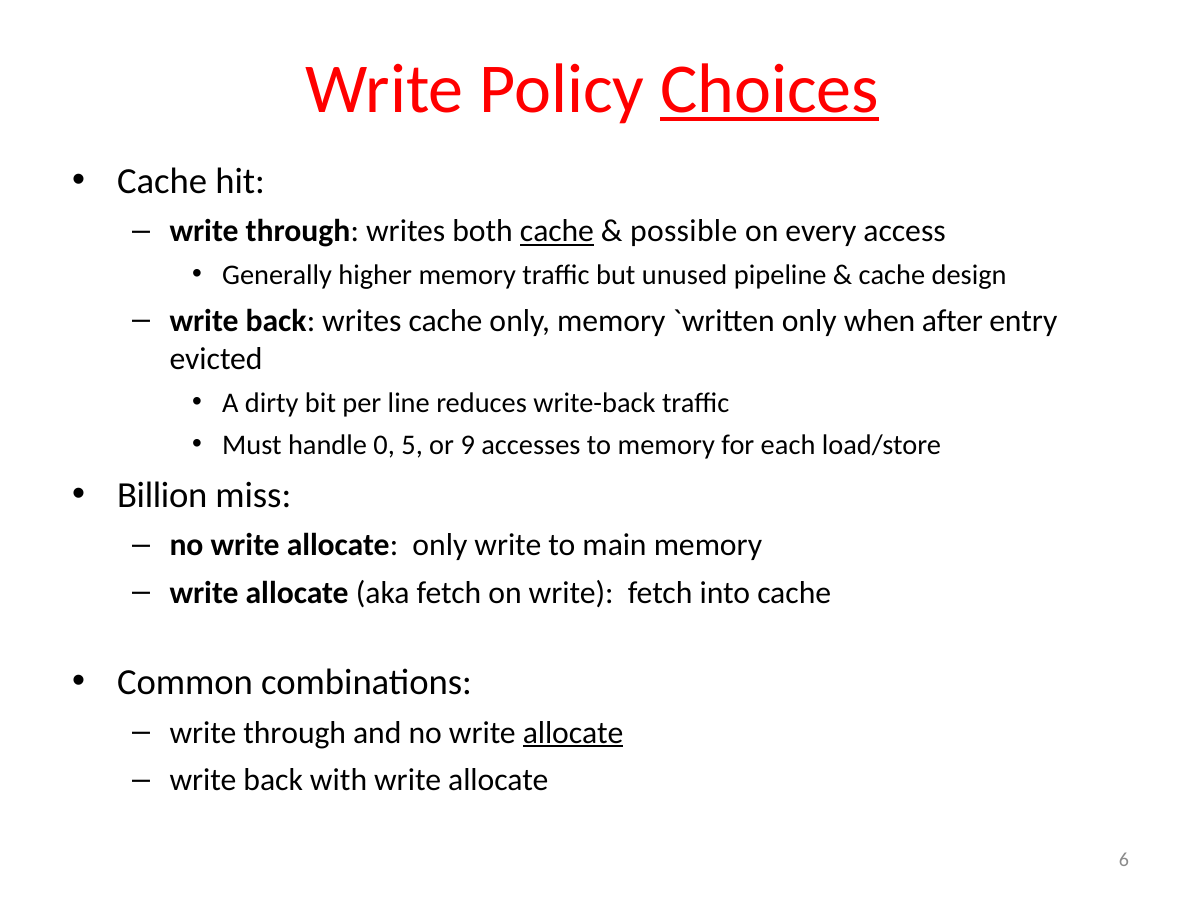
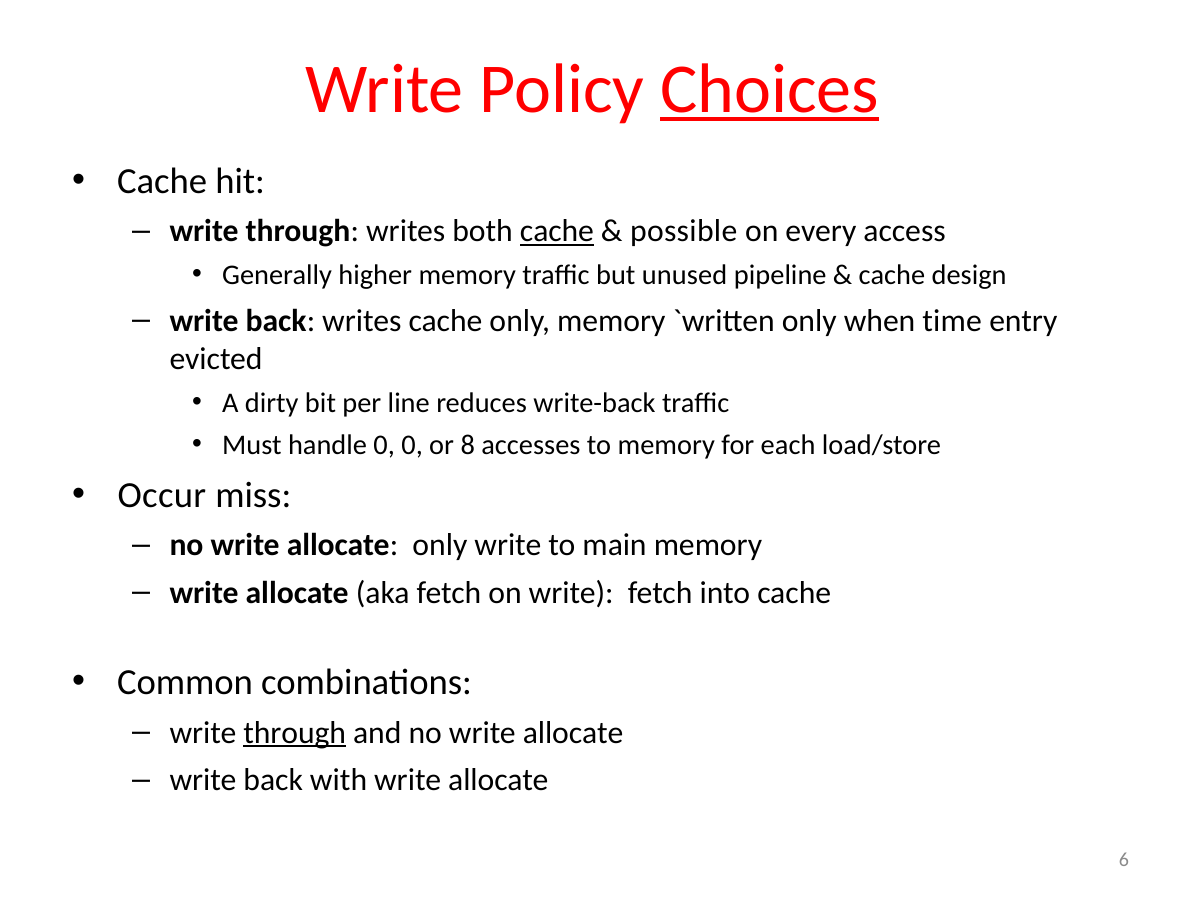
after: after -> time
0 5: 5 -> 0
9: 9 -> 8
Billion: Billion -> Occur
through at (295, 733) underline: none -> present
allocate at (573, 733) underline: present -> none
